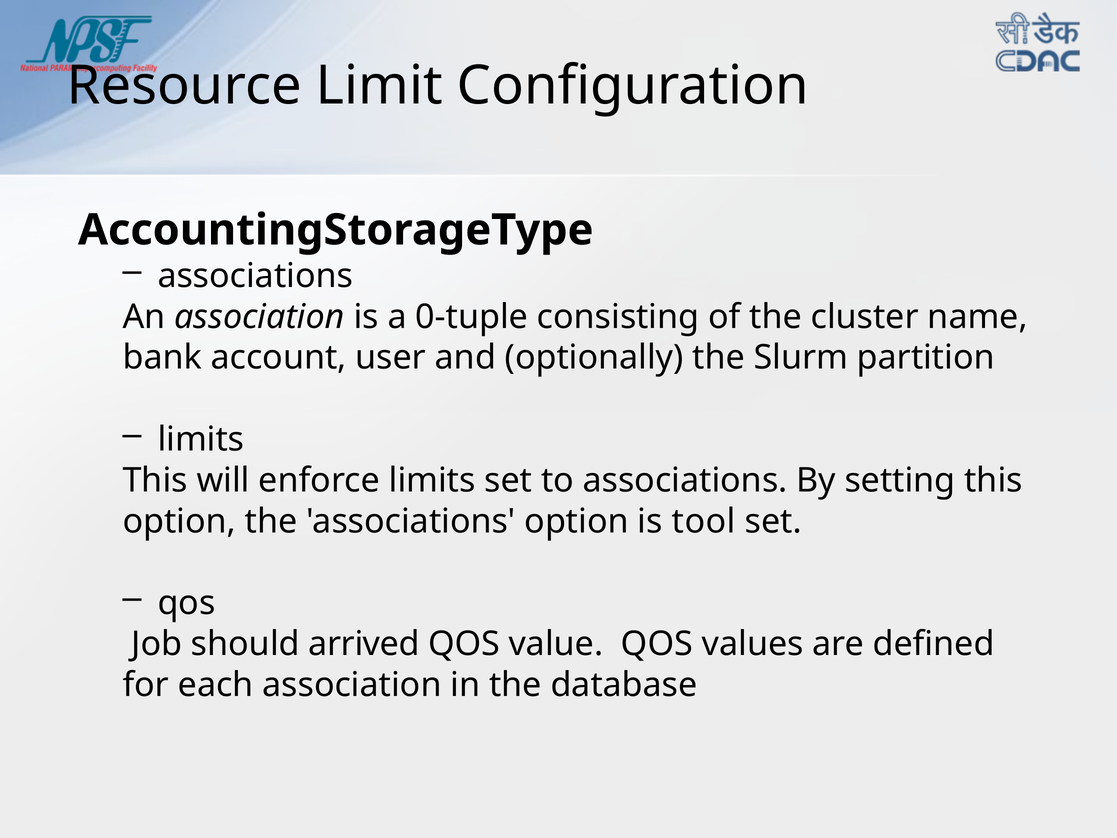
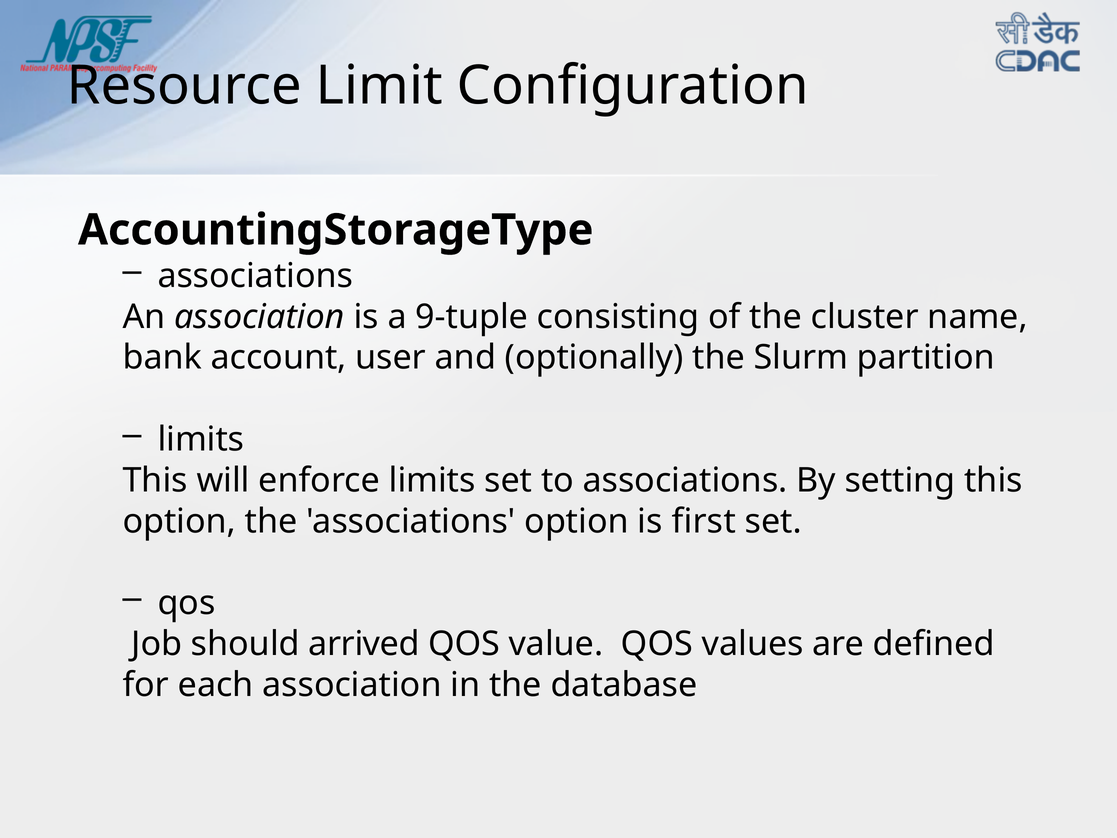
0-tuple: 0-tuple -> 9-tuple
tool: tool -> first
